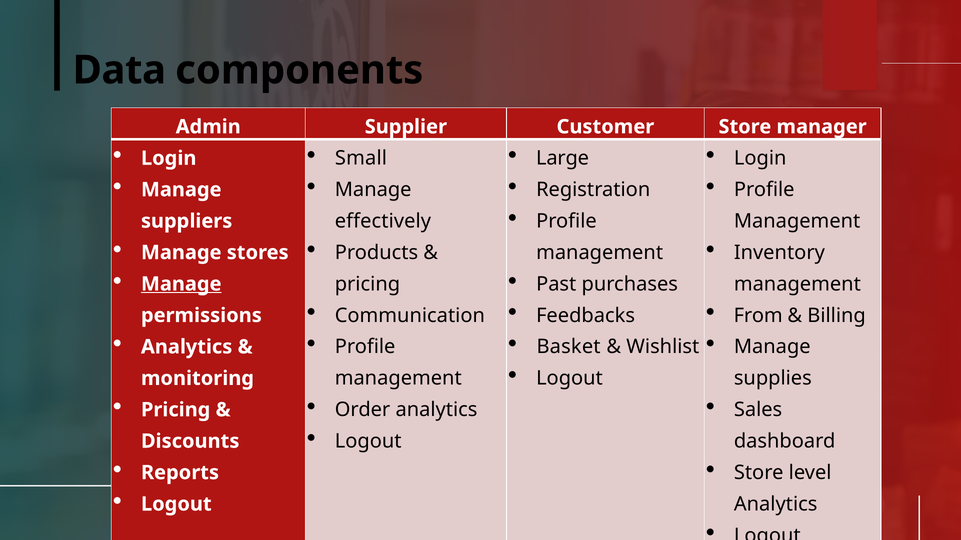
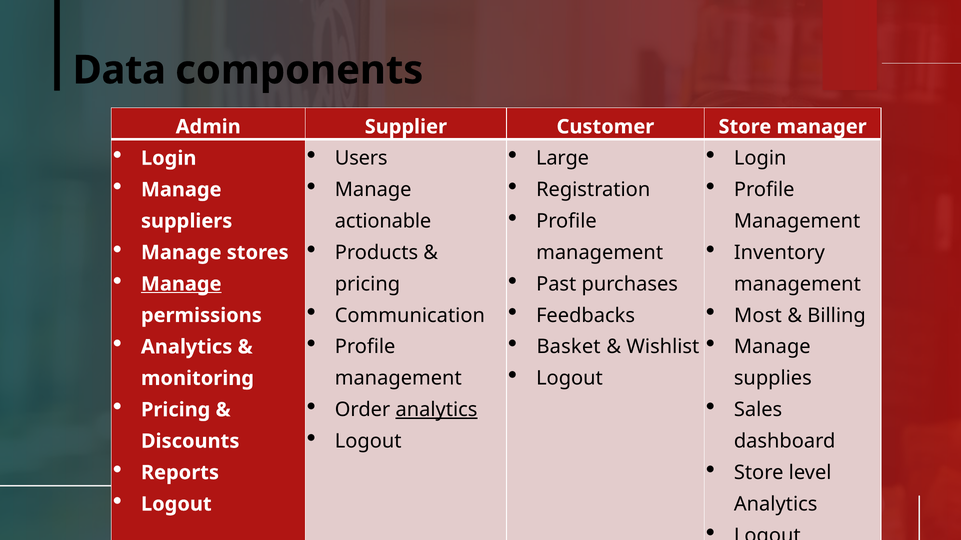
Small: Small -> Users
effectively: effectively -> actionable
From: From -> Most
analytics at (436, 410) underline: none -> present
